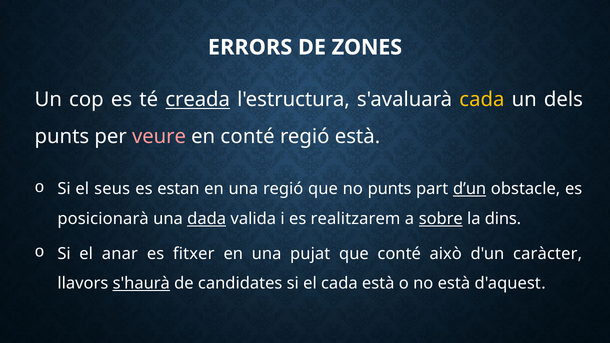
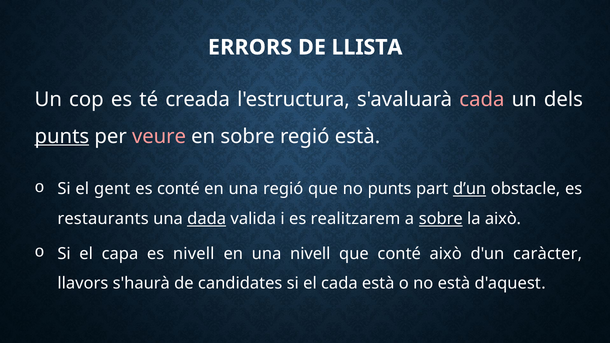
ZONES: ZONES -> LLISTA
creada underline: present -> none
cada at (482, 100) colour: yellow -> pink
punts at (62, 136) underline: none -> present
en conté: conté -> sobre
seus: seus -> gent
es estan: estan -> conté
posicionarà: posicionarà -> restaurants
la dins: dins -> això
anar: anar -> capa
es fitxer: fitxer -> nivell
una pujat: pujat -> nivell
s'haurà underline: present -> none
